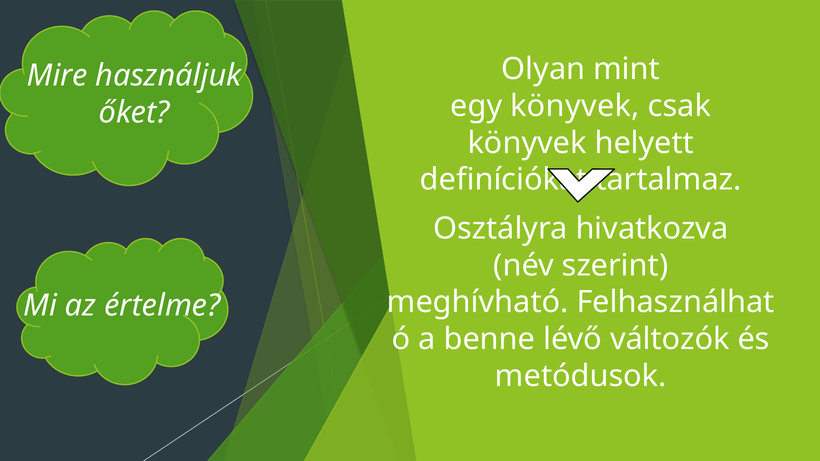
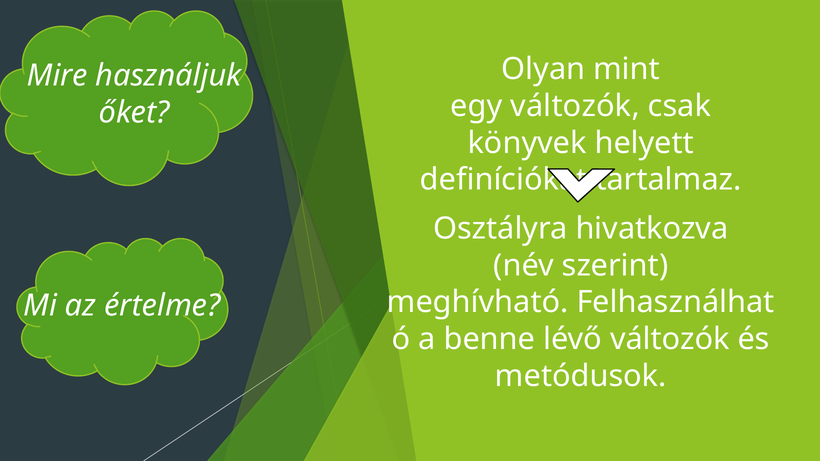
egy könyvek: könyvek -> változók
